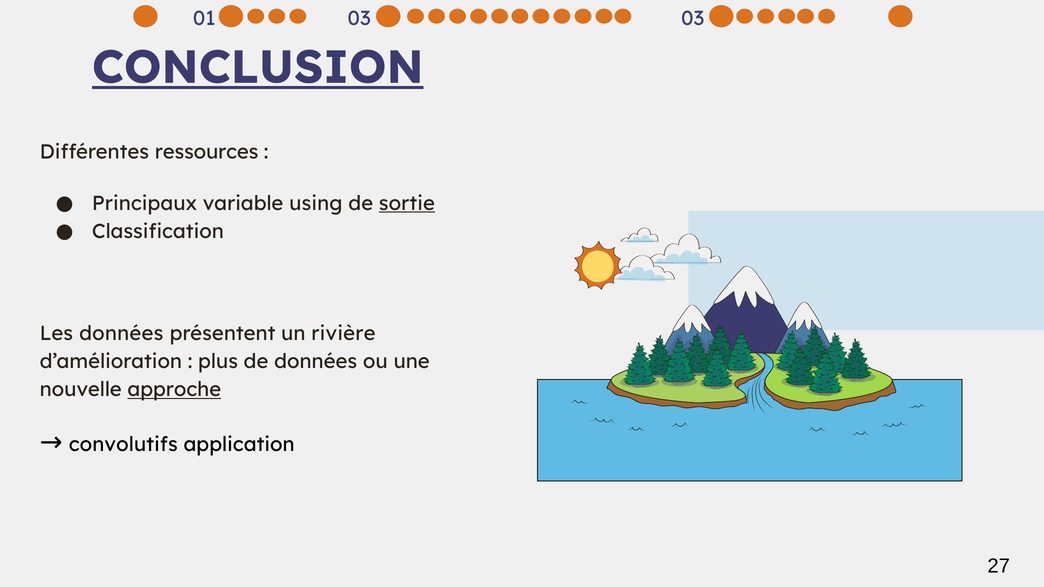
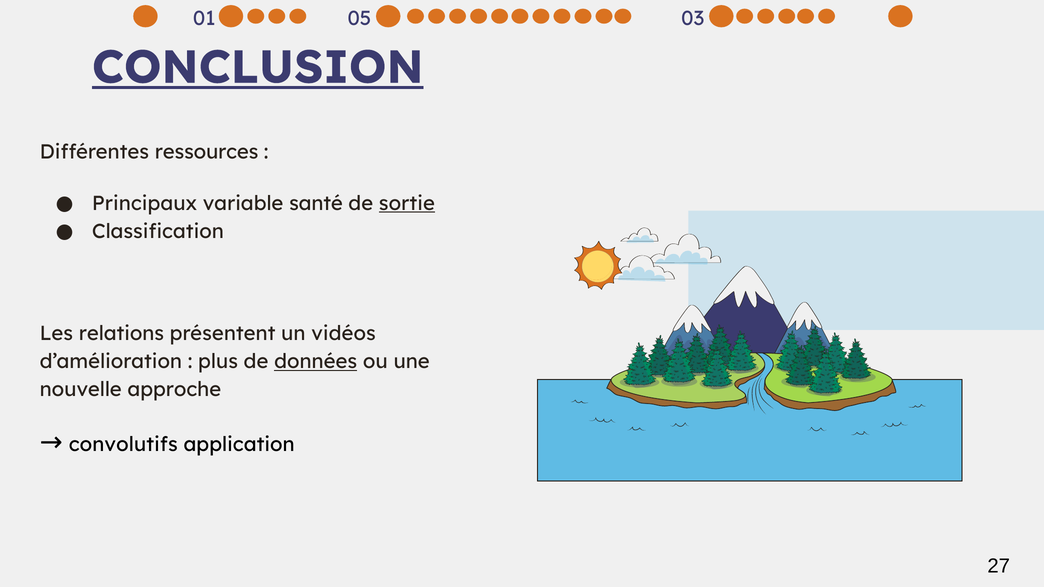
01 03: 03 -> 05
using: using -> santé
Les données: données -> relations
rivière: rivière -> vidéos
données at (316, 362) underline: none -> present
approche underline: present -> none
